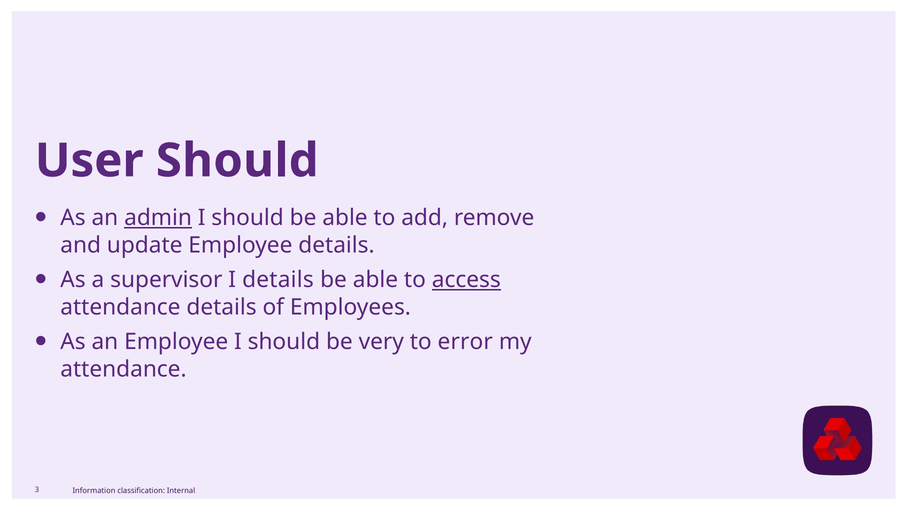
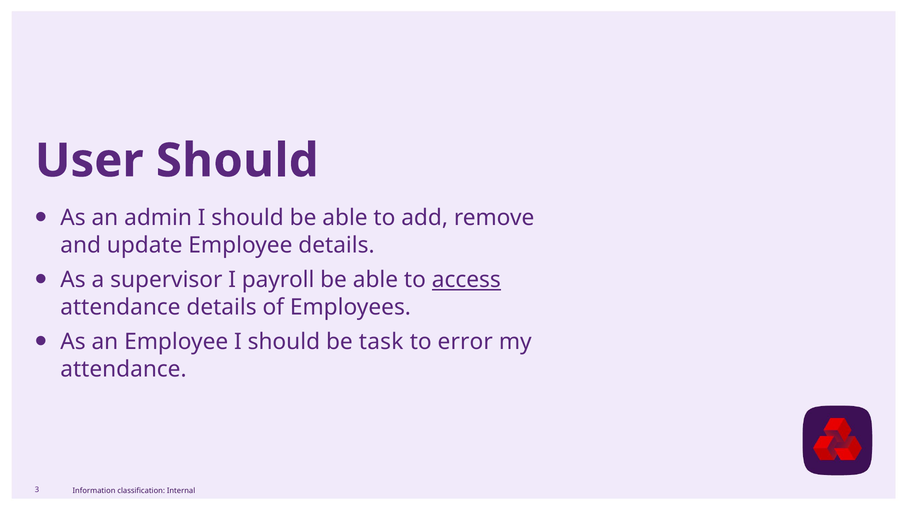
admin underline: present -> none
I details: details -> payroll
very: very -> task
